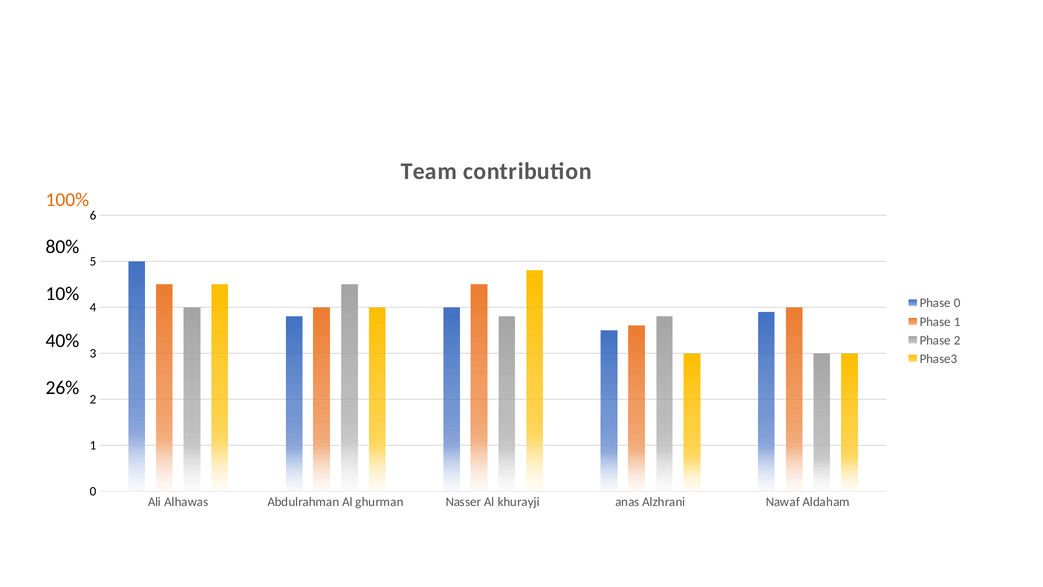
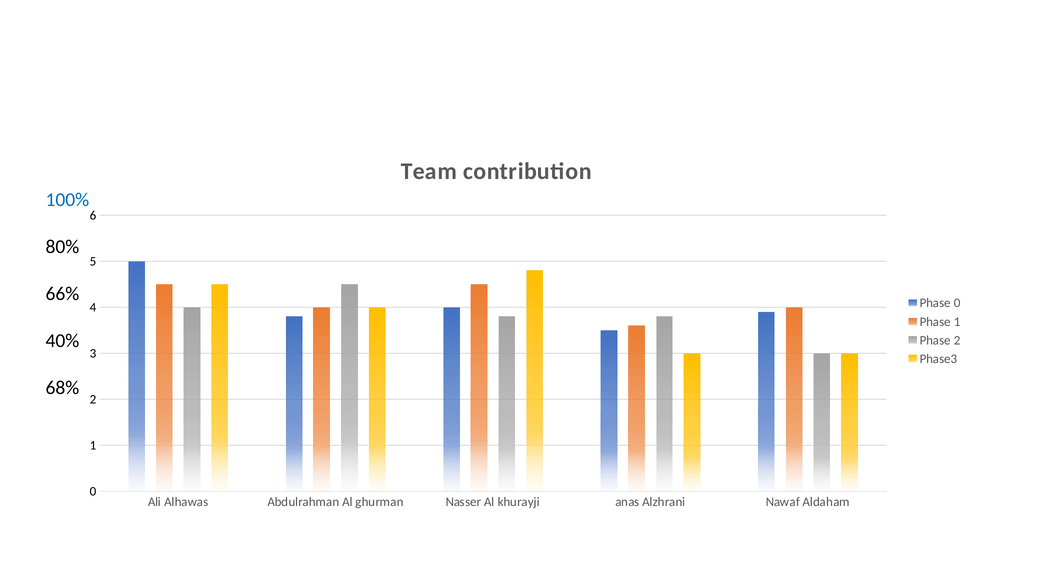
100% colour: orange -> blue
10%: 10% -> 66%
26%: 26% -> 68%
